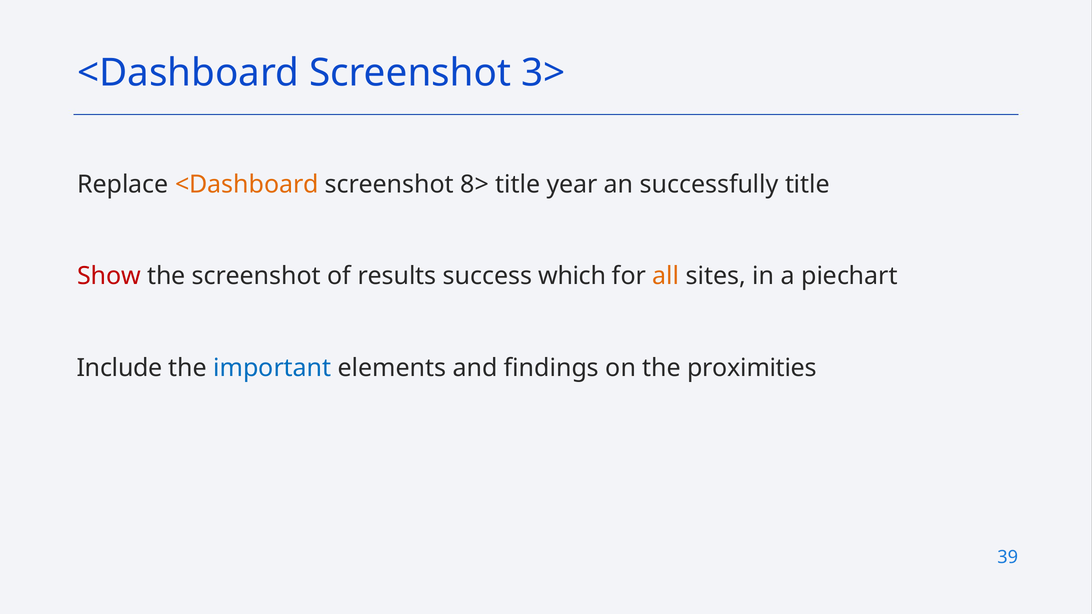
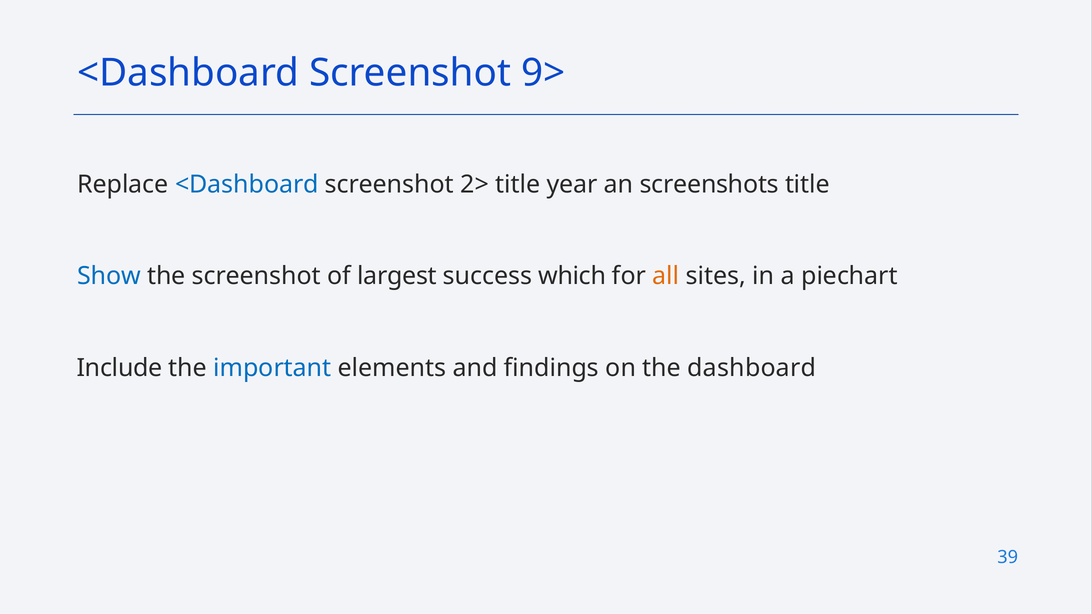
3>: 3> -> 9>
<Dashboard at (247, 184) colour: orange -> blue
8>: 8> -> 2>
successfully: successfully -> screenshots
Show colour: red -> blue
results: results -> largest
proximities: proximities -> dashboard
